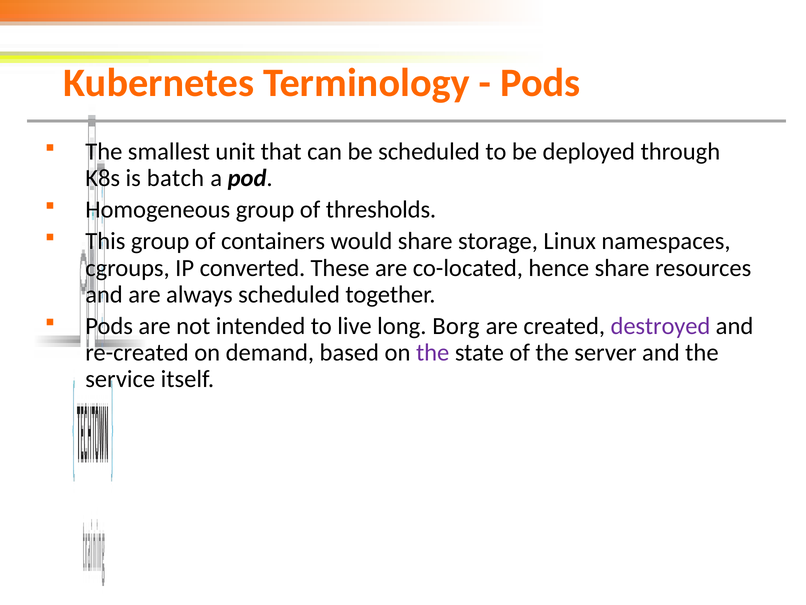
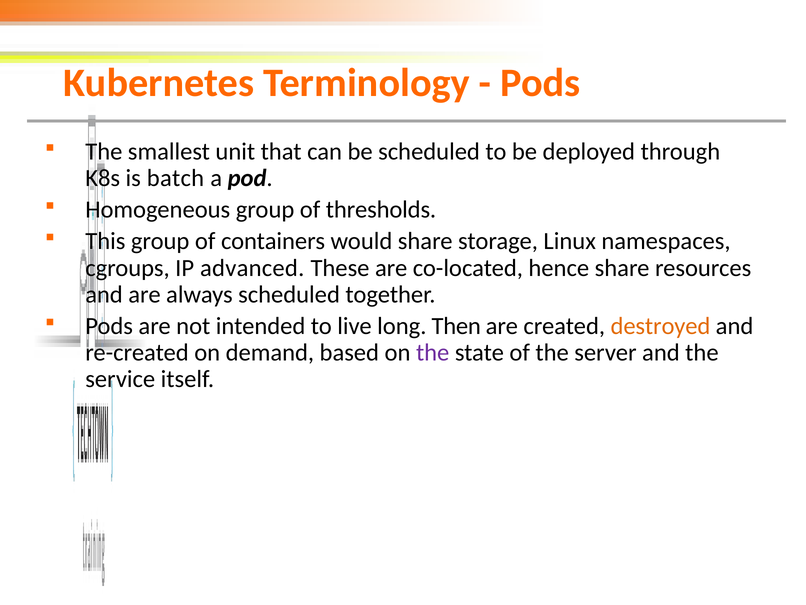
converted: converted -> advanced
Borg: Borg -> Then
destroyed colour: purple -> orange
